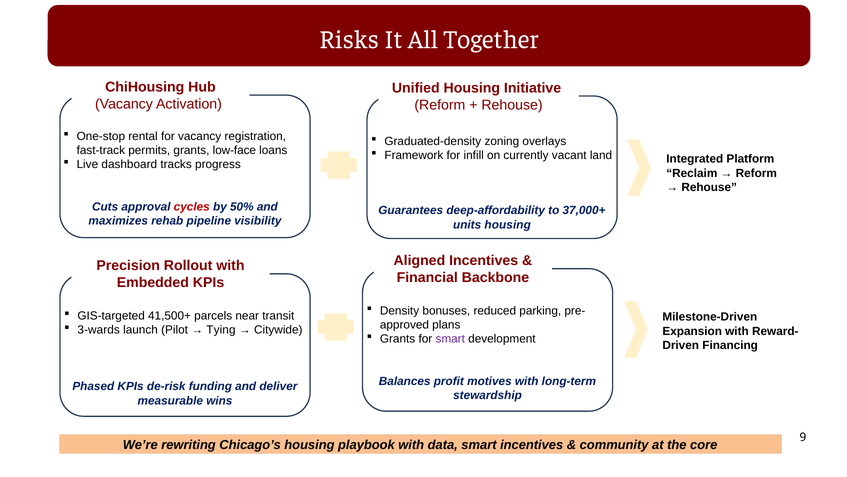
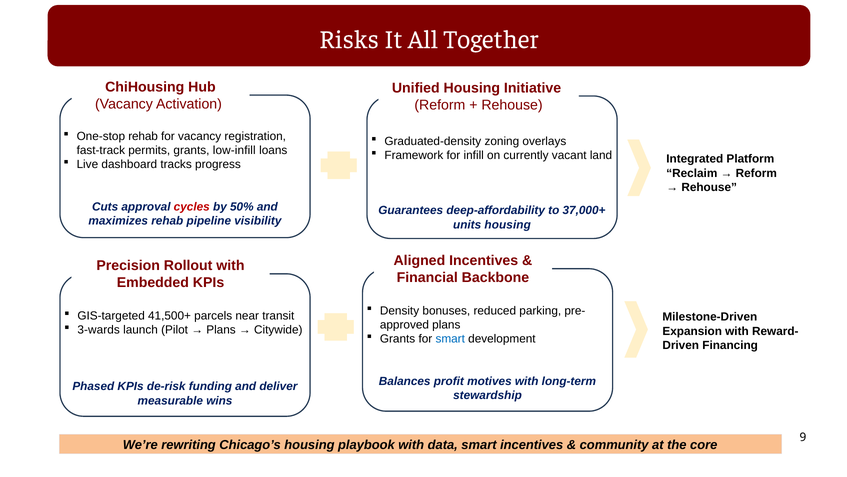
One-stop rental: rental -> rehab
low-face: low-face -> low-infill
Tying at (221, 330): Tying -> Plans
smart at (450, 339) colour: purple -> blue
